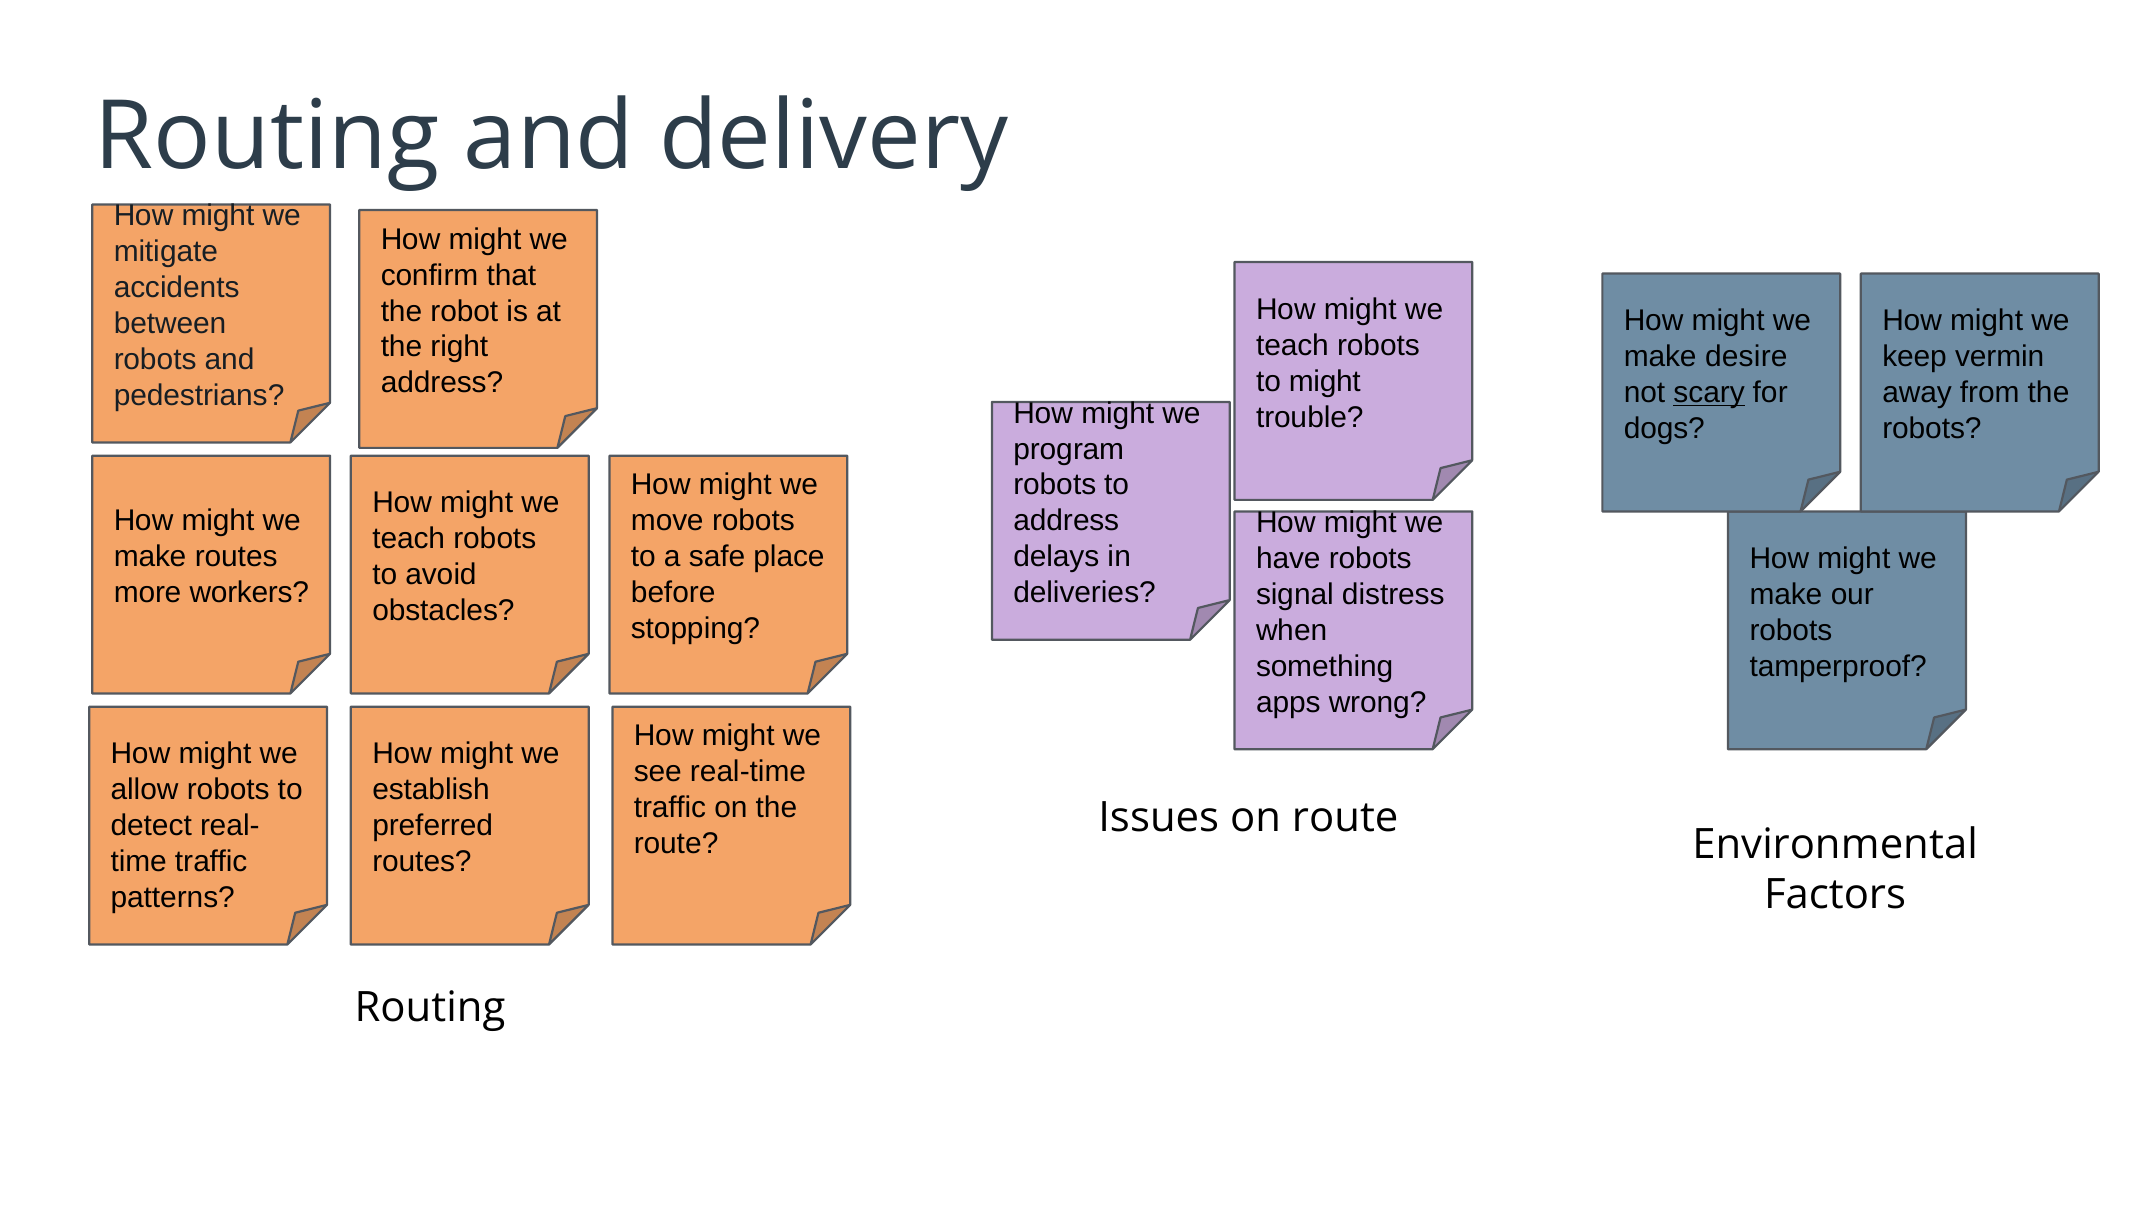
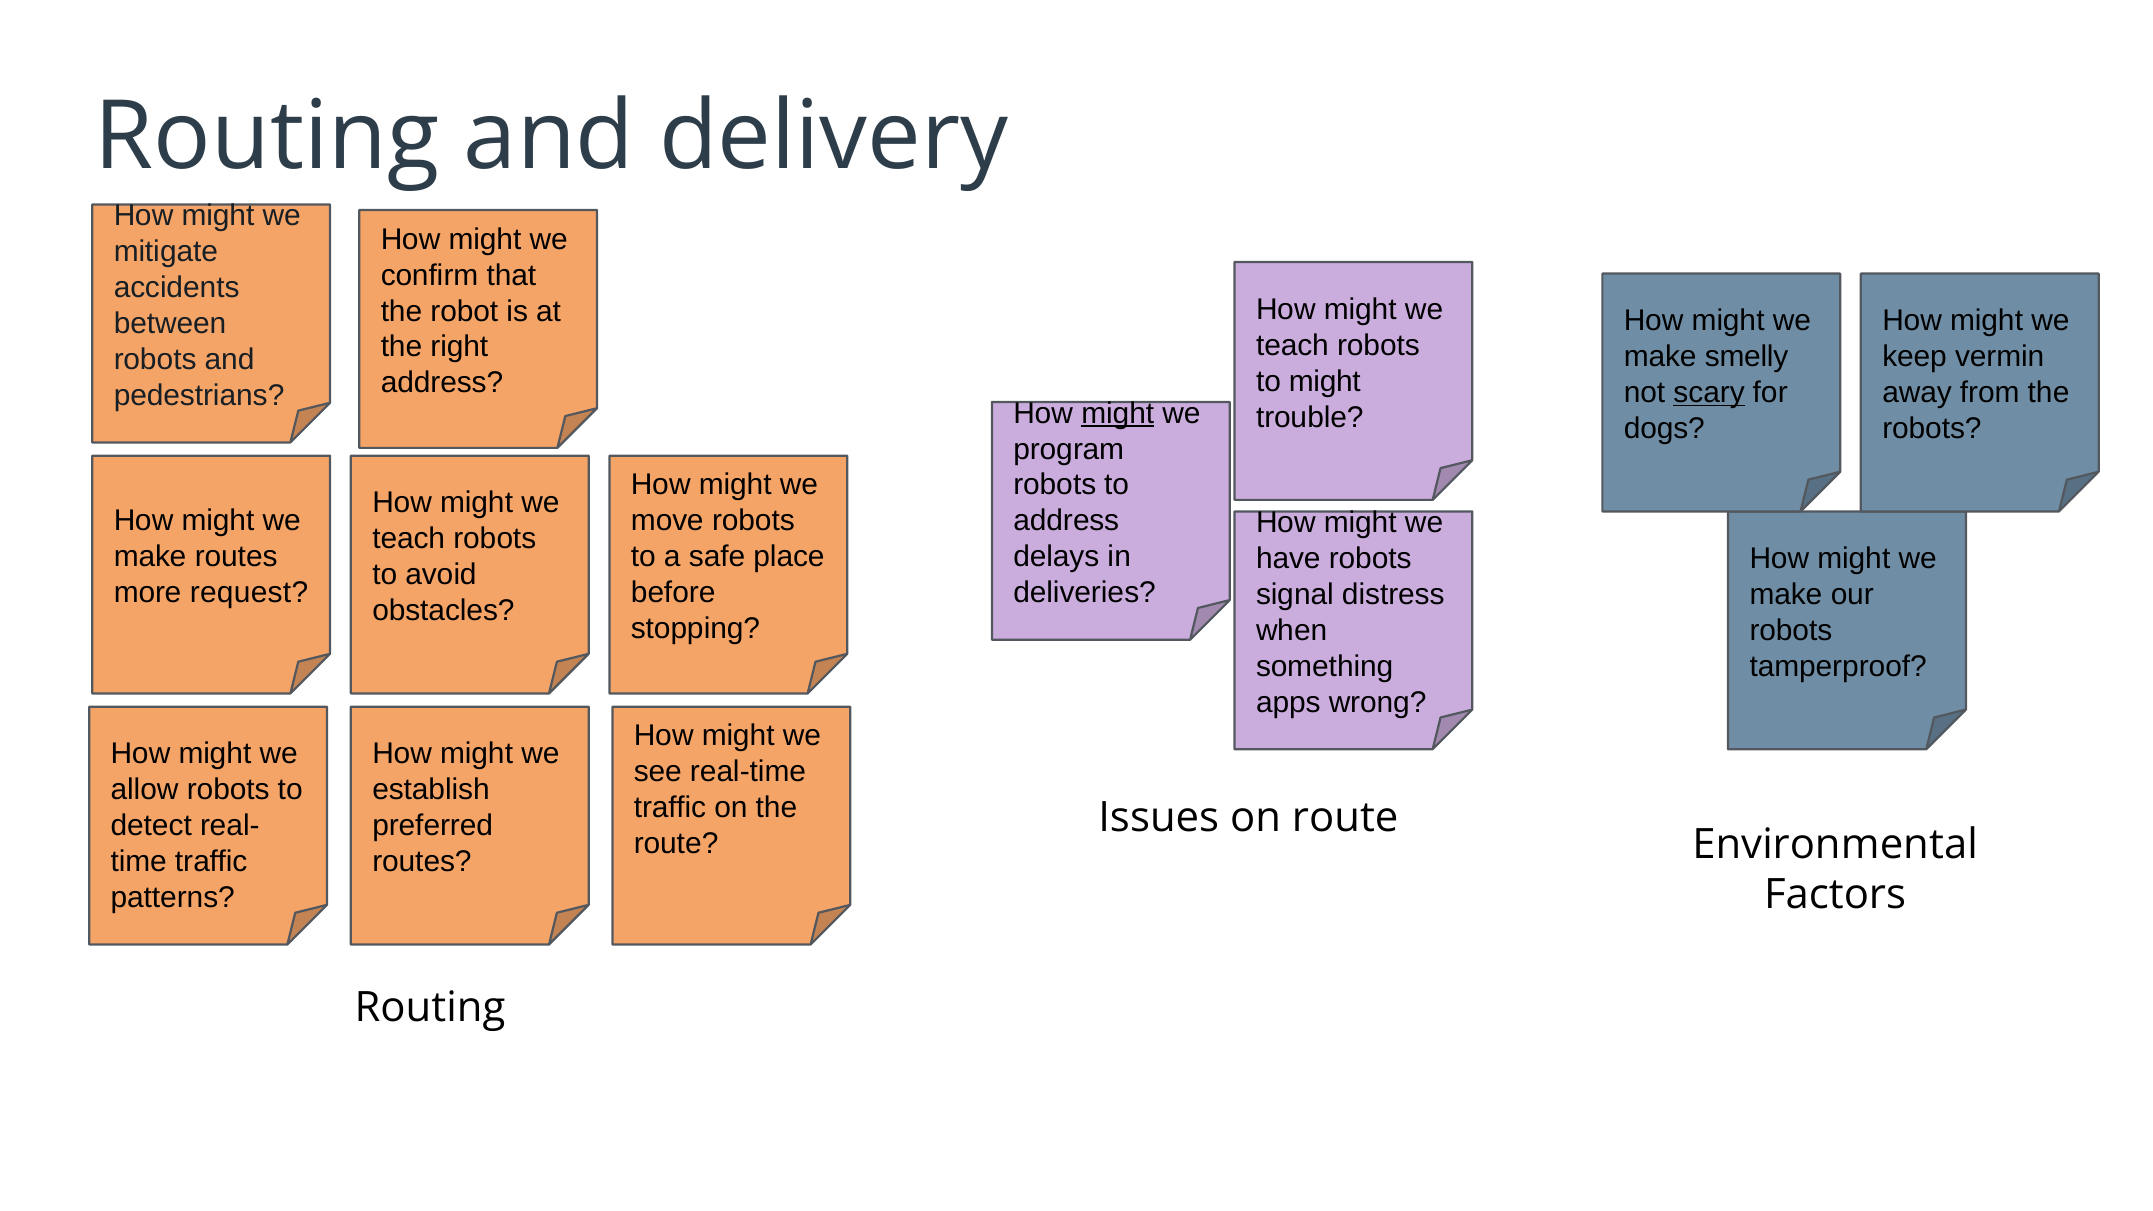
desire: desire -> smelly
might at (1118, 413) underline: none -> present
workers: workers -> request
